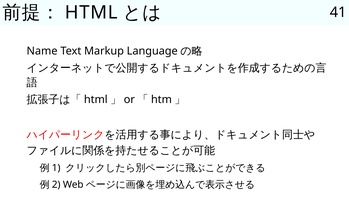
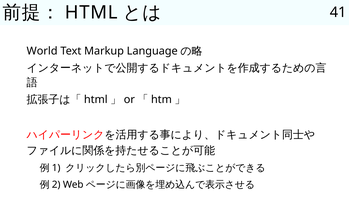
Name: Name -> World
